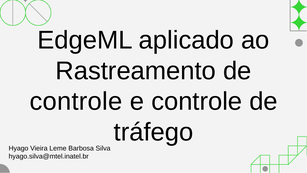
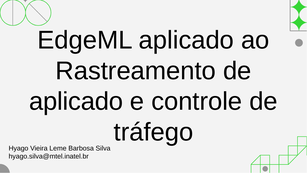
controle at (76, 101): controle -> aplicado
